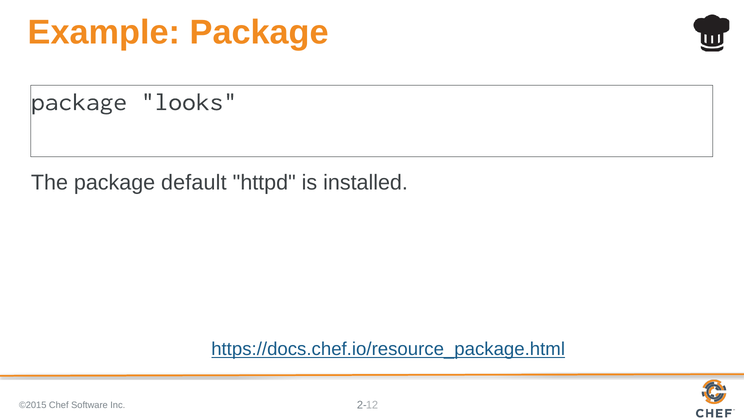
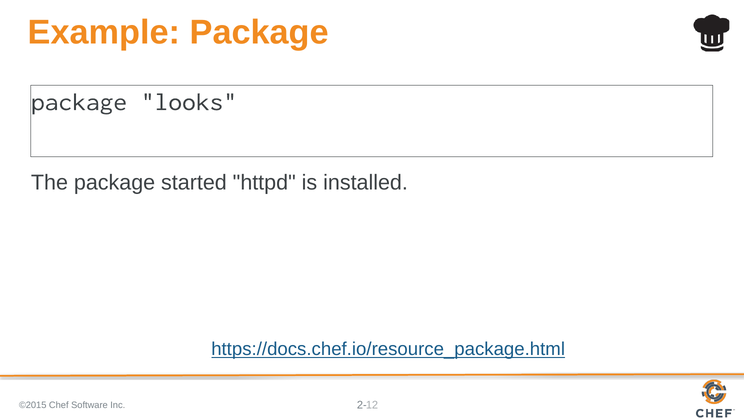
default: default -> started
